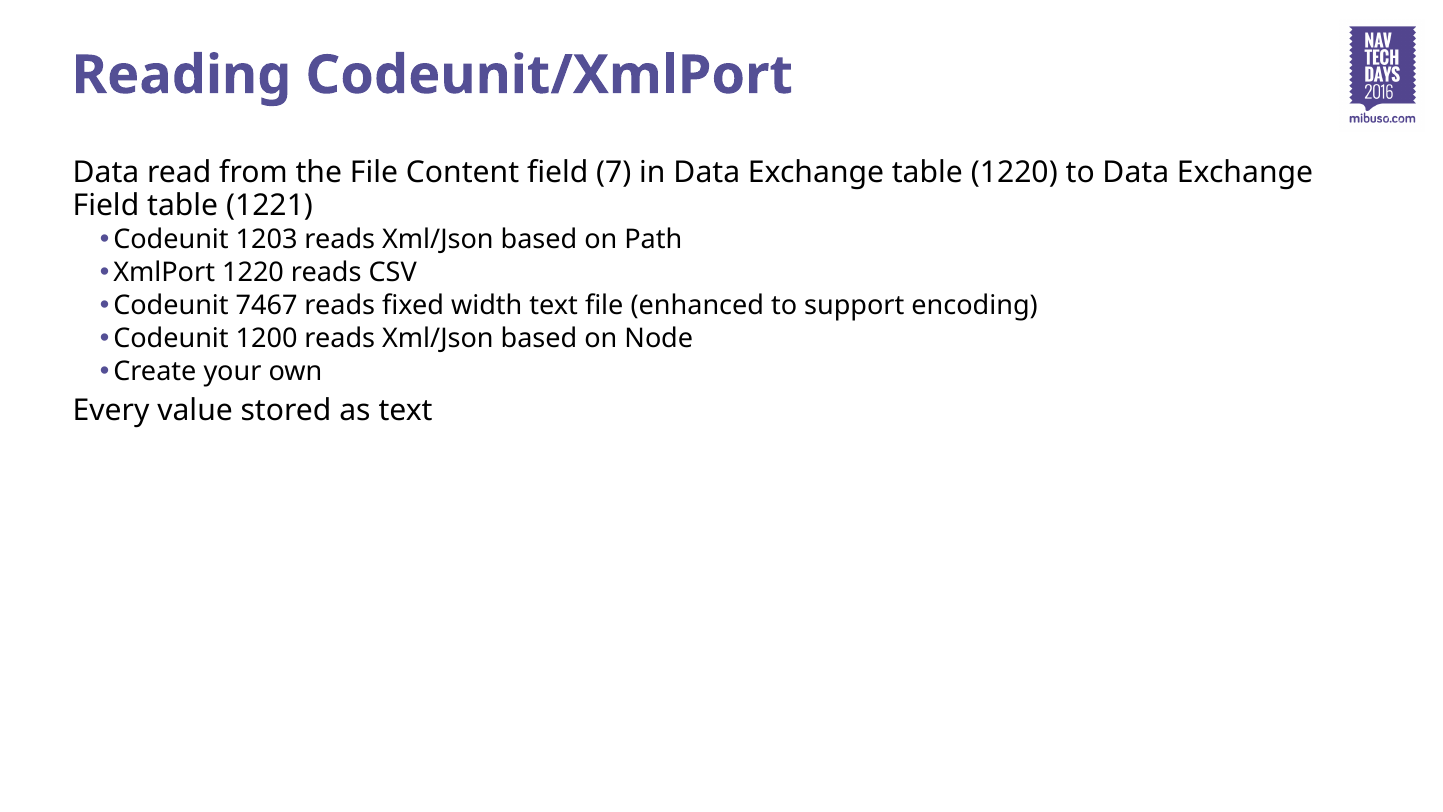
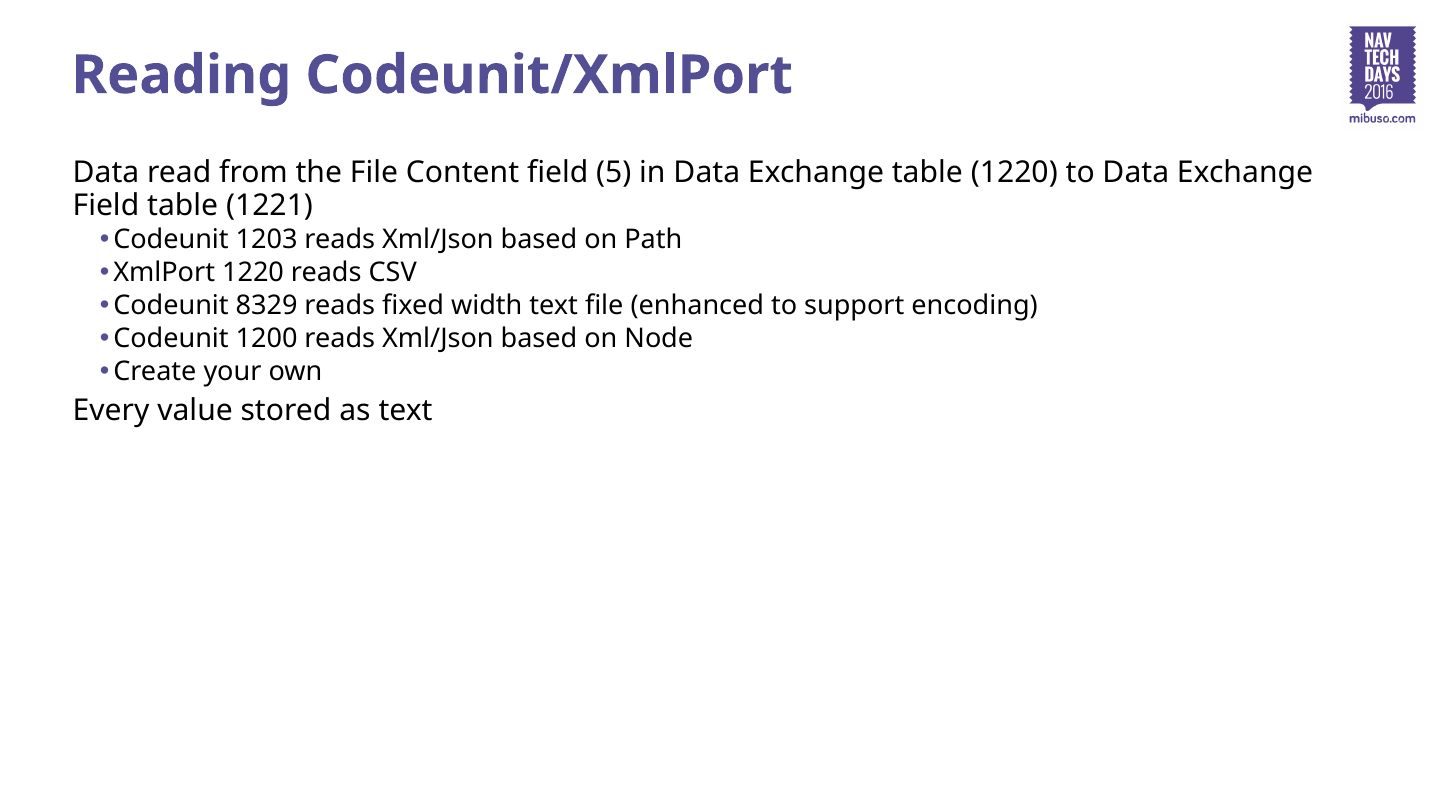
7: 7 -> 5
7467: 7467 -> 8329
